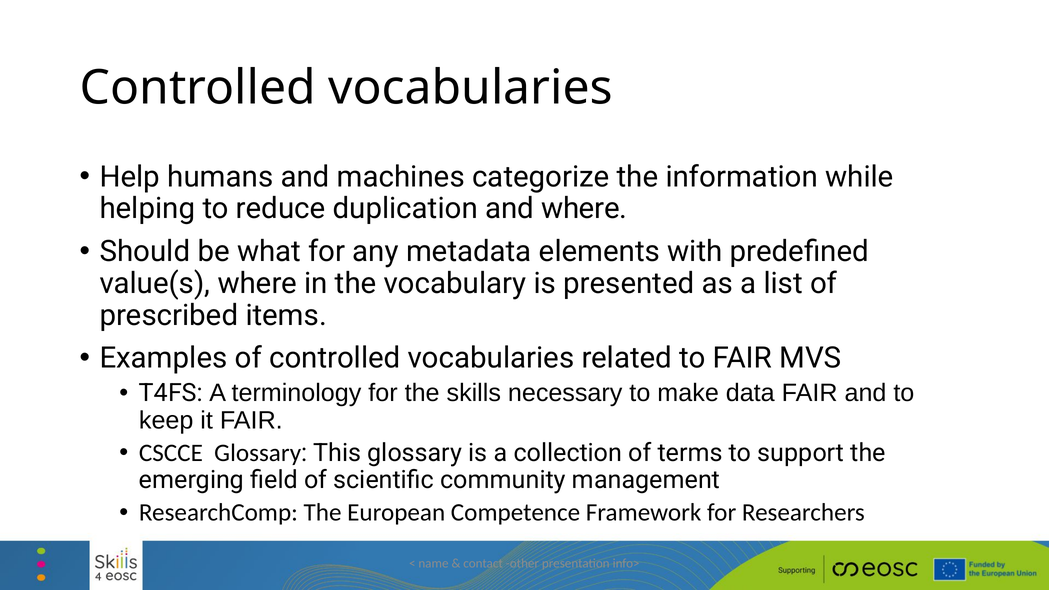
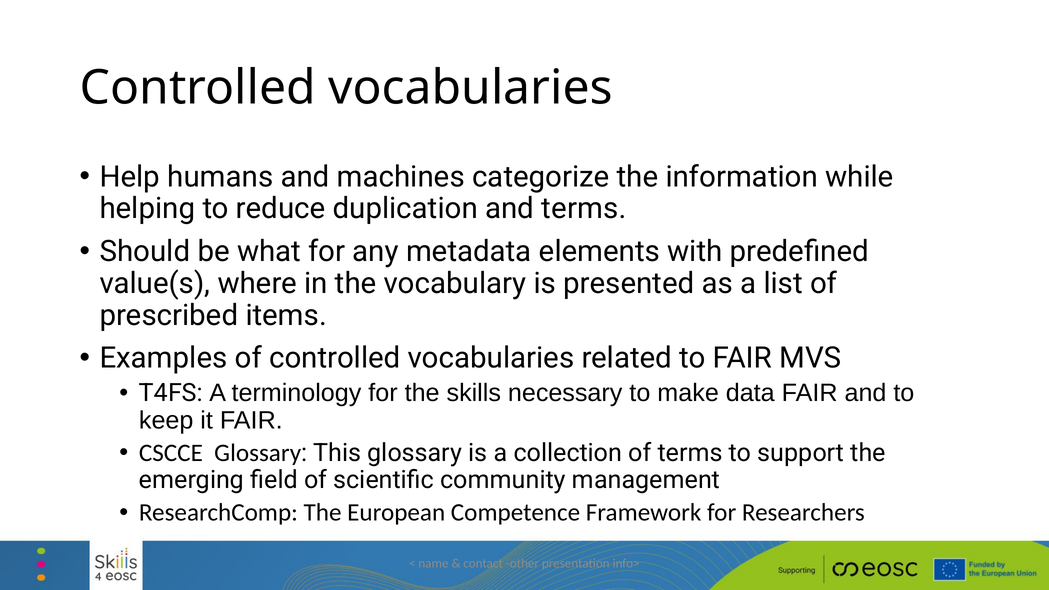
and where: where -> terms
